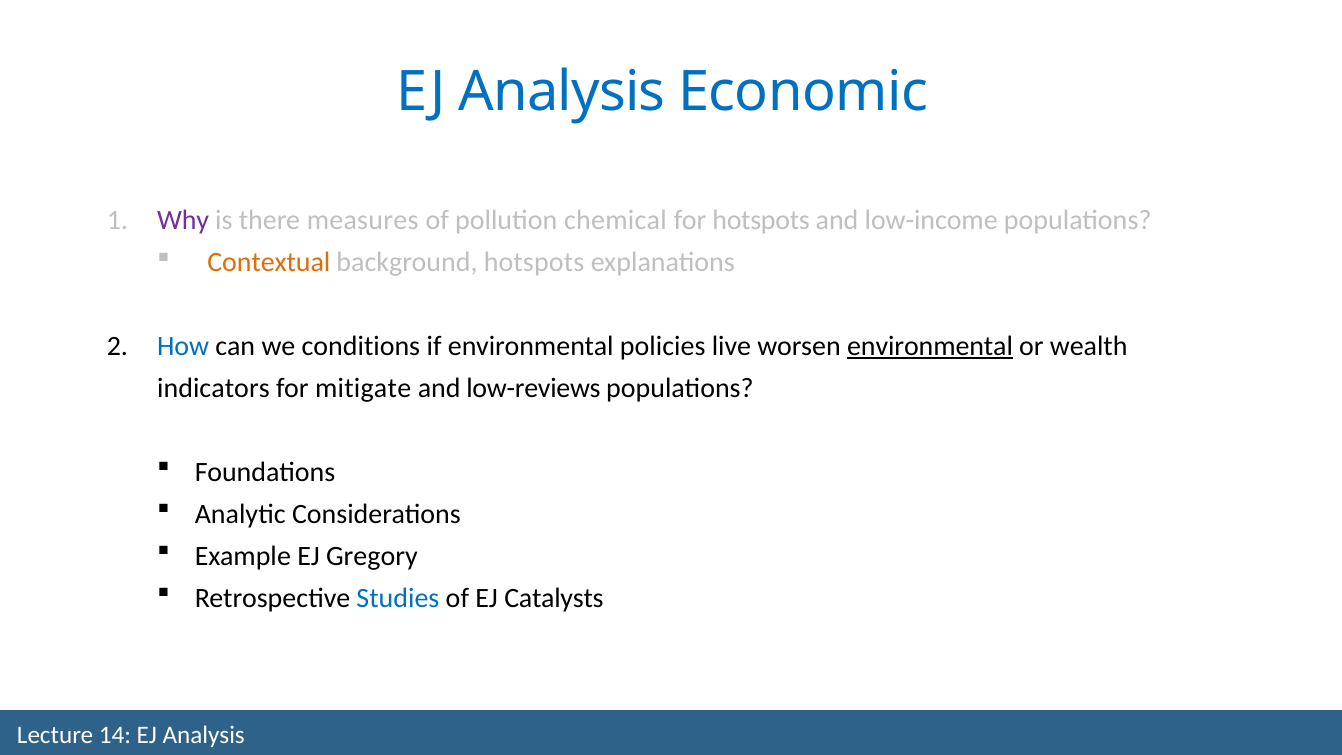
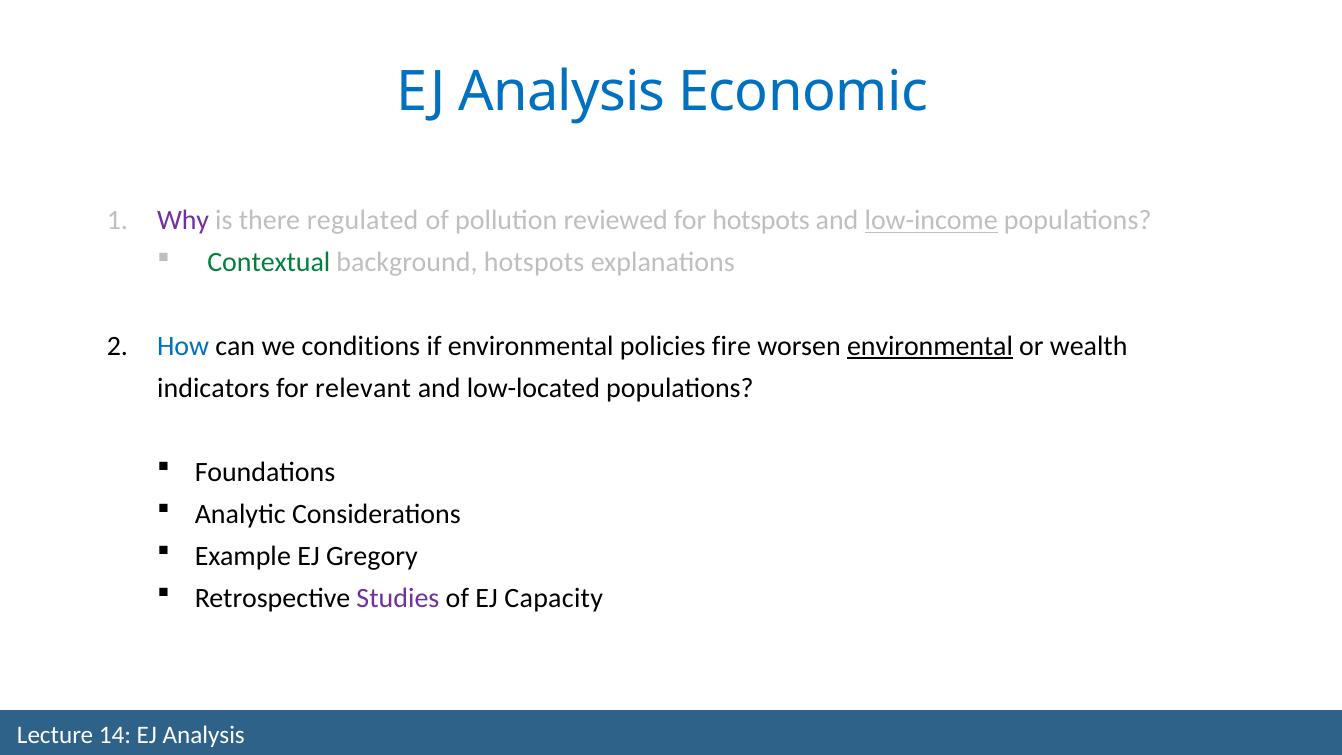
measures: measures -> regulated
chemical: chemical -> reviewed
low-income underline: none -> present
Contextual colour: orange -> green
live: live -> fire
mitigate: mitigate -> relevant
low-reviews: low-reviews -> low-located
Studies colour: blue -> purple
Catalysts: Catalysts -> Capacity
